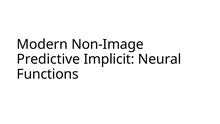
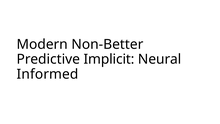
Non-Image: Non-Image -> Non-Better
Functions: Functions -> Informed
